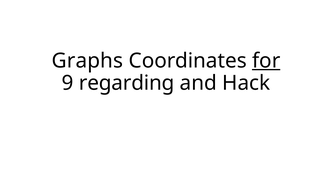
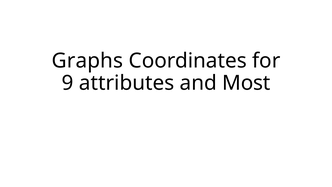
for underline: present -> none
regarding: regarding -> attributes
Hack: Hack -> Most
